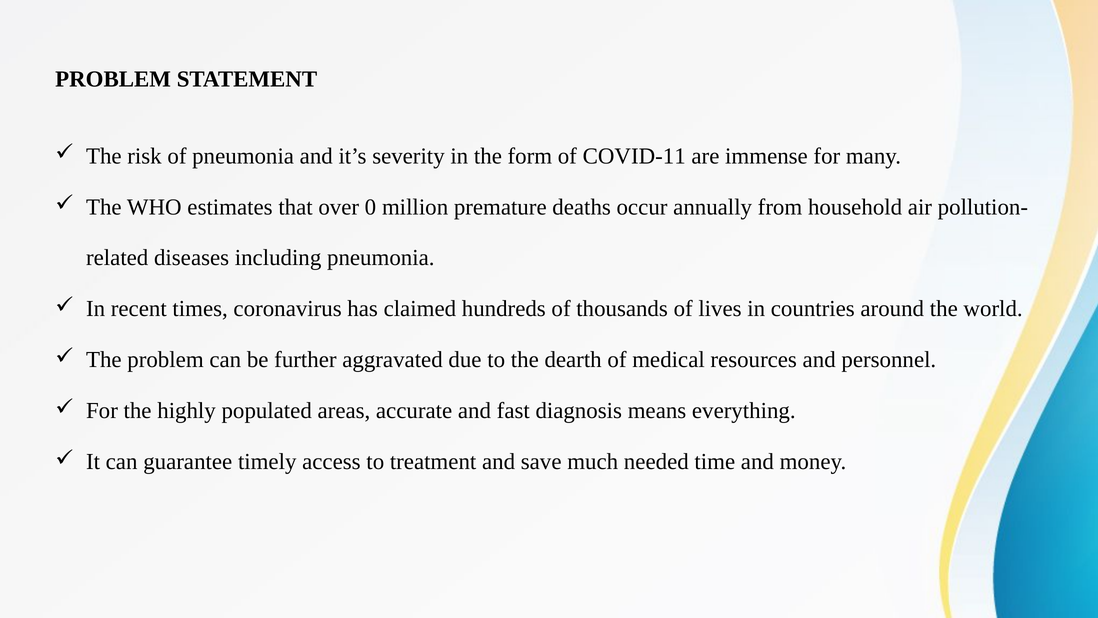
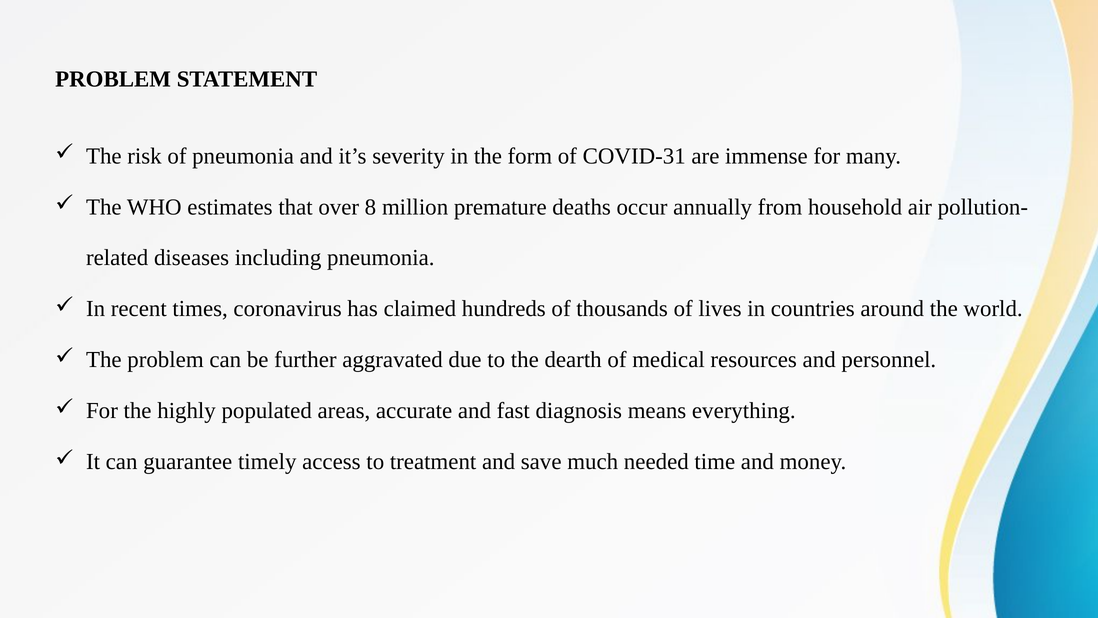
COVID-11: COVID-11 -> COVID-31
0: 0 -> 8
